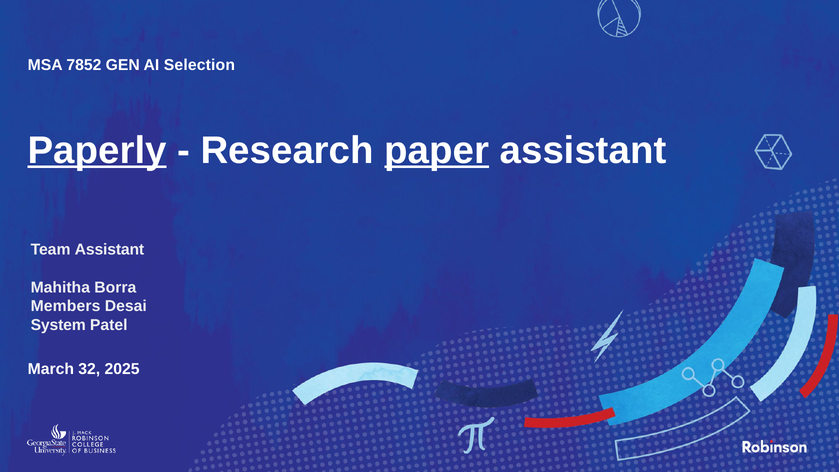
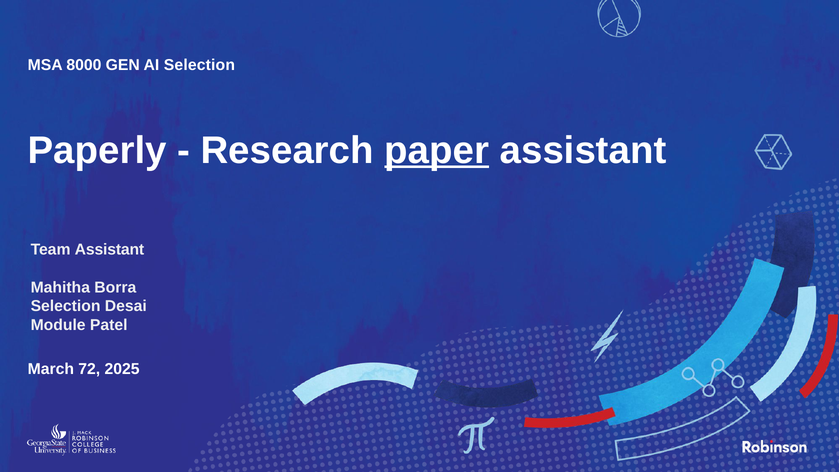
7852: 7852 -> 8000
Paperly underline: present -> none
Members at (66, 306): Members -> Selection
System: System -> Module
32: 32 -> 72
